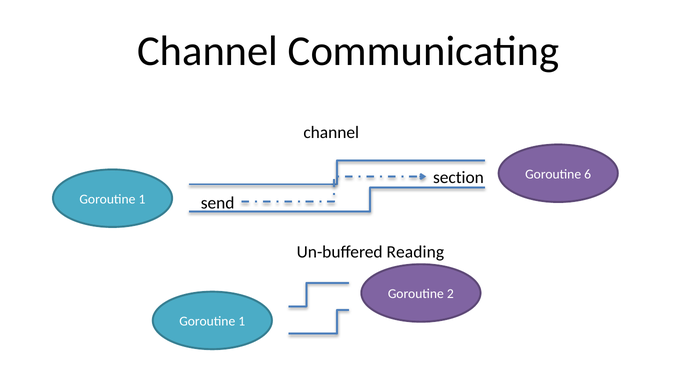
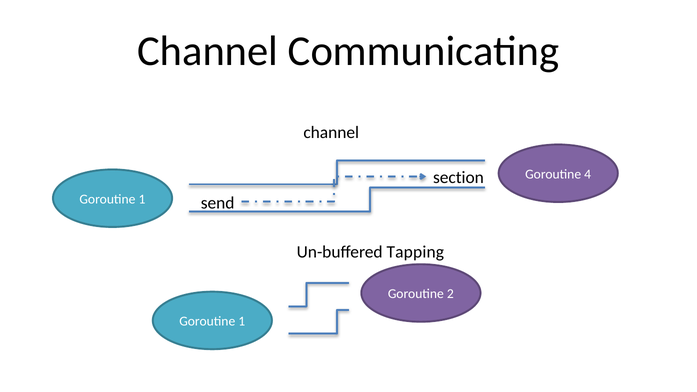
6: 6 -> 4
Reading: Reading -> Tapping
